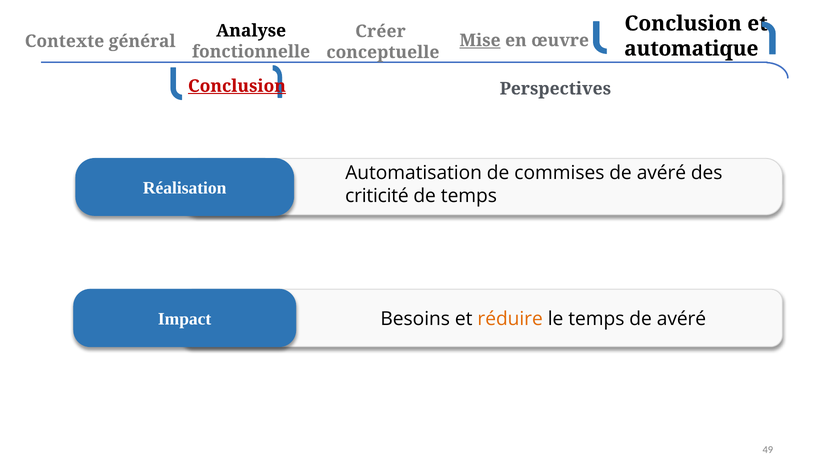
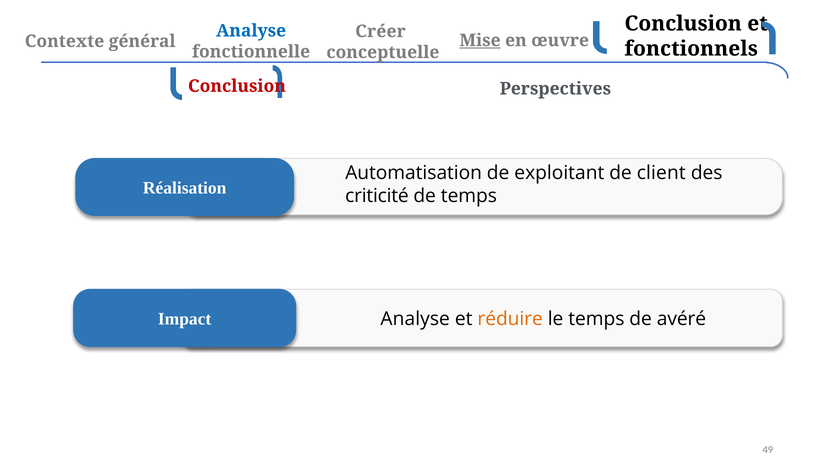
Analyse at (251, 31) colour: black -> blue
automatique: automatique -> fonctionnels
Conclusion at (237, 86) underline: present -> none
commises: commises -> exploitant
avéré at (661, 173): avéré -> client
Impact Besoins: Besoins -> Analyse
